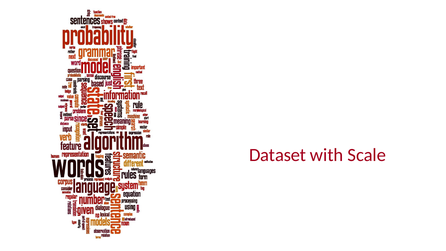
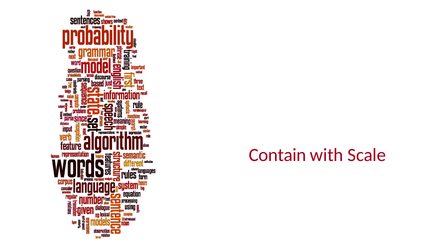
Dataset: Dataset -> Contain
